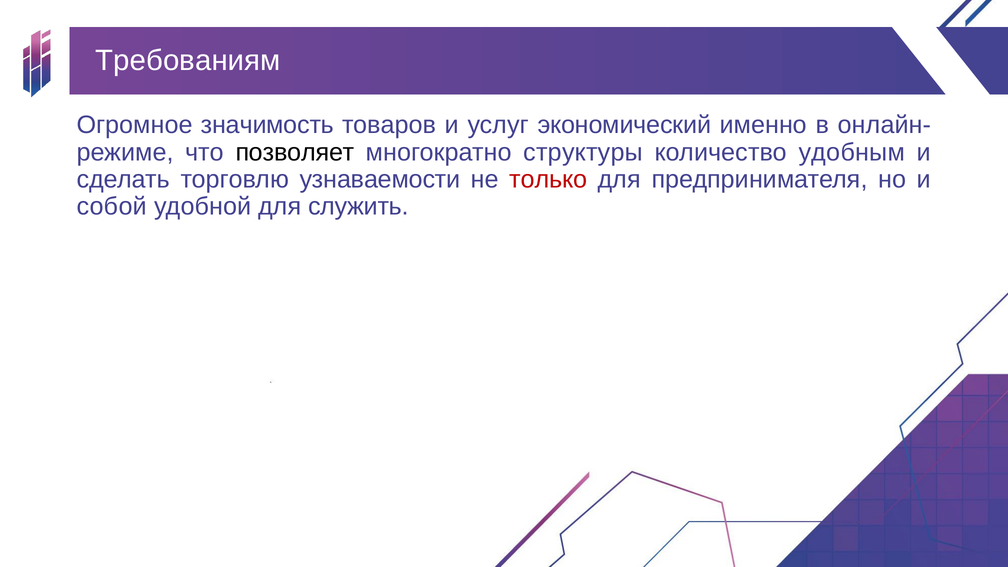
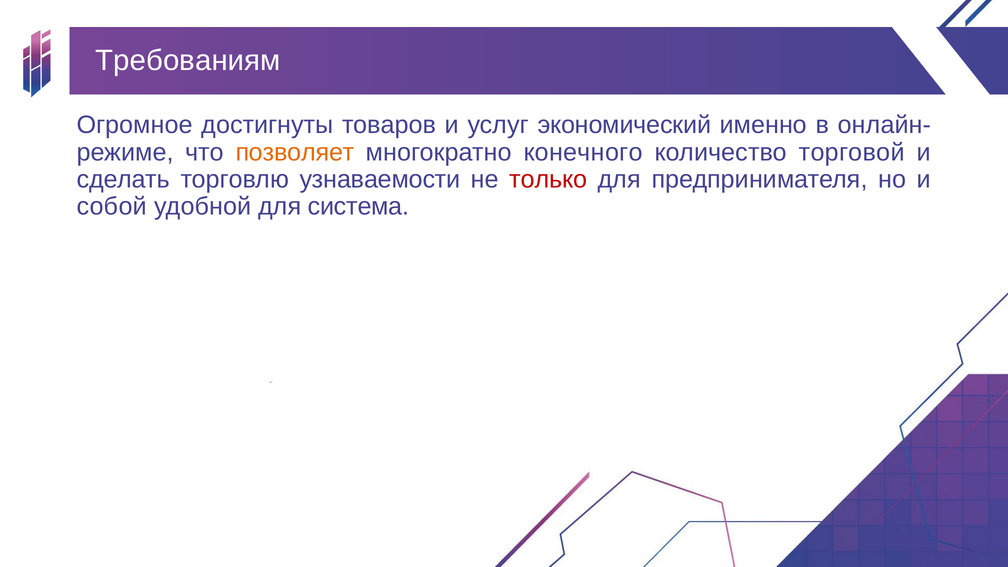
значимость: значимость -> достигнуты
позволяет colour: black -> orange
структуры: структуры -> конечного
удобным: удобным -> торговой
служить: служить -> система
